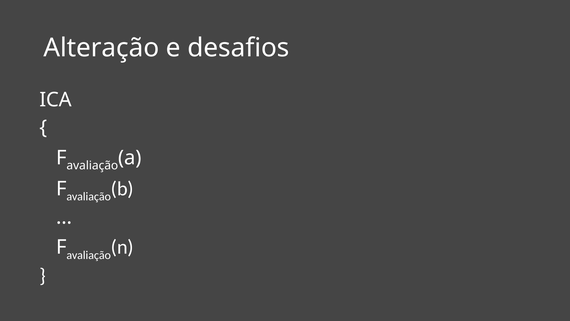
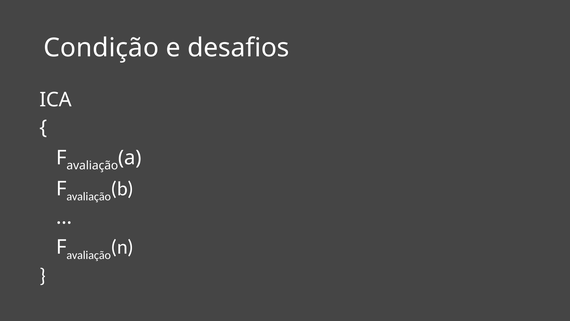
Alteração: Alteração -> Condição
